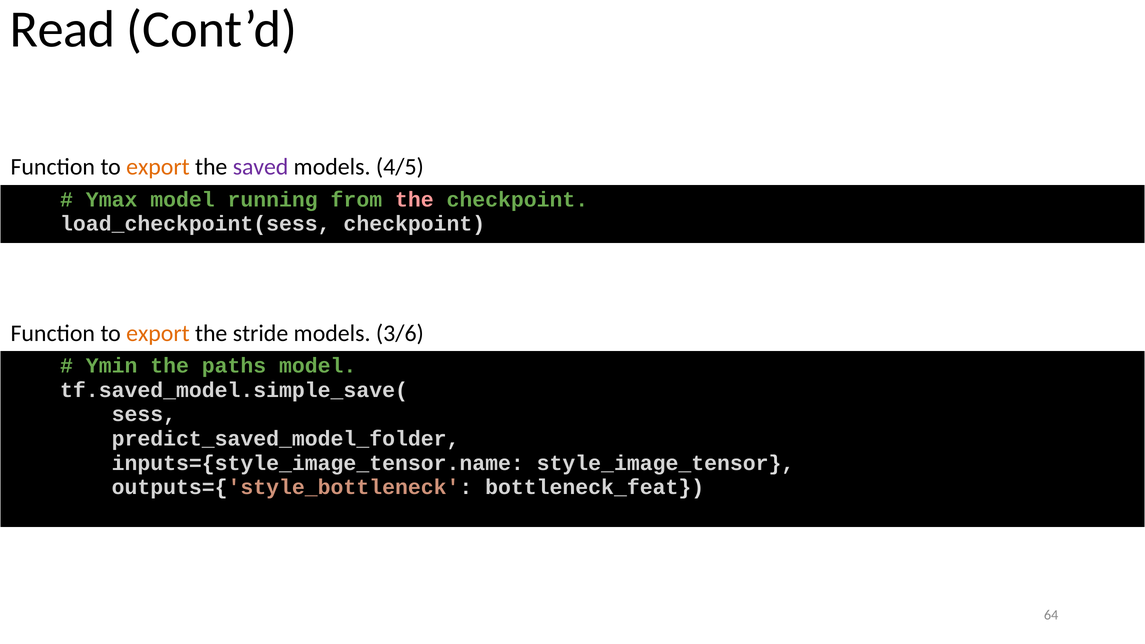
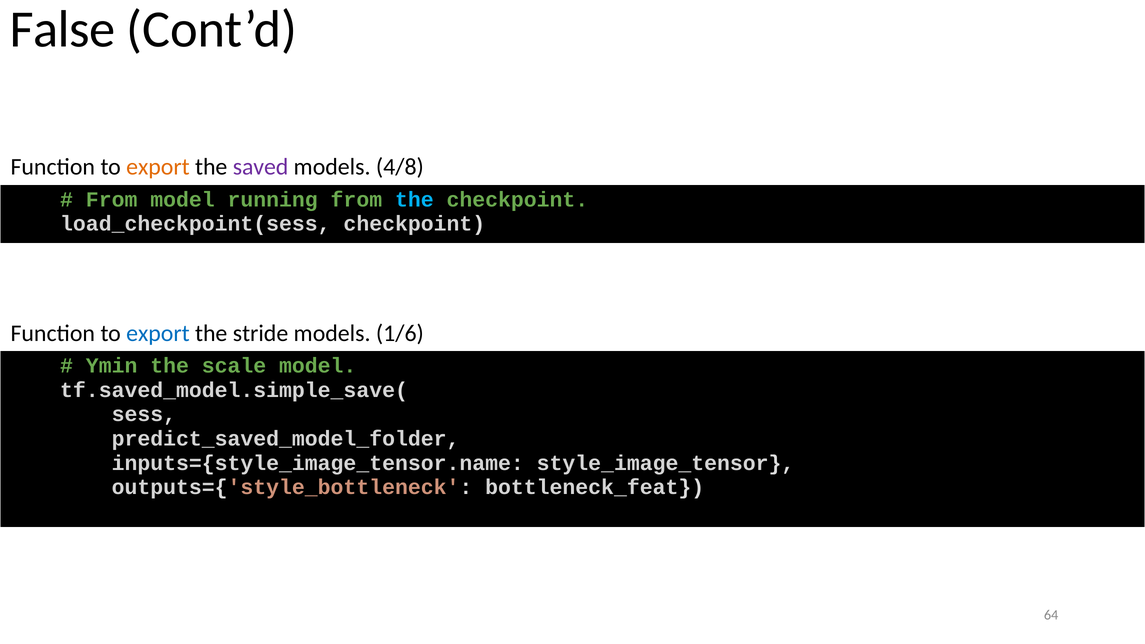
Read: Read -> False
4/5: 4/5 -> 4/8
Ymax at (112, 200): Ymax -> From
the at (414, 200) colour: pink -> light blue
export at (158, 333) colour: orange -> blue
3/6: 3/6 -> 1/6
paths: paths -> scale
